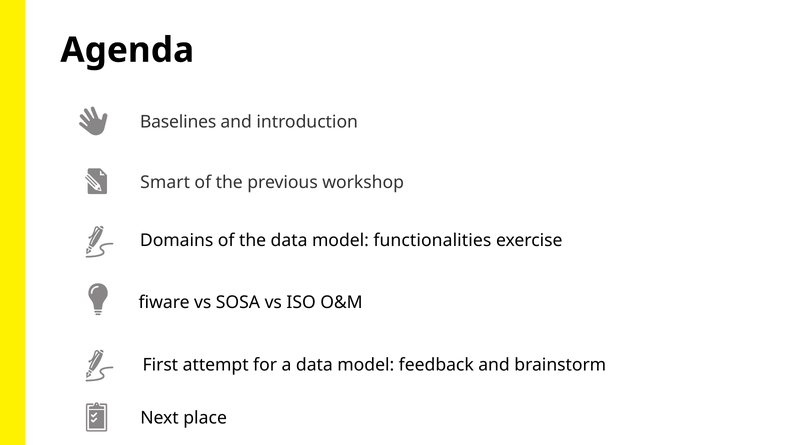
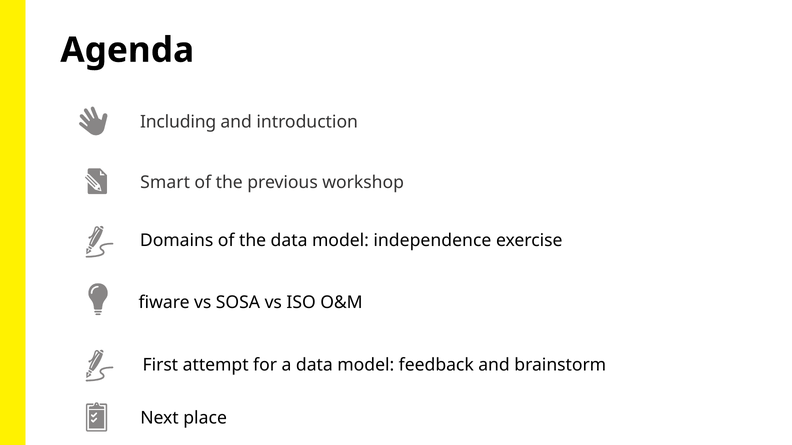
Baselines: Baselines -> Including
functionalities: functionalities -> independence
